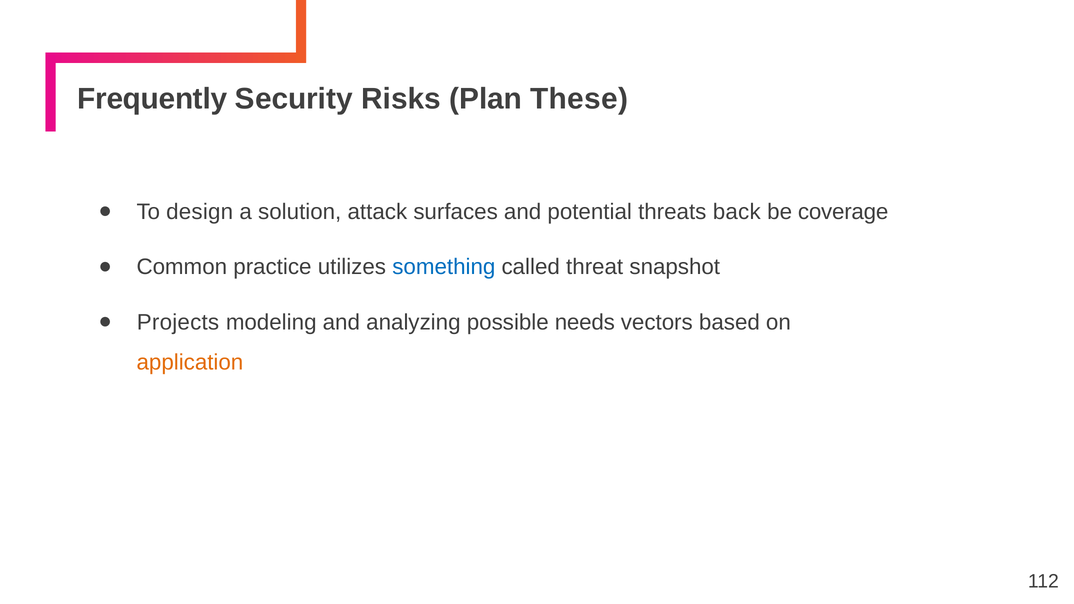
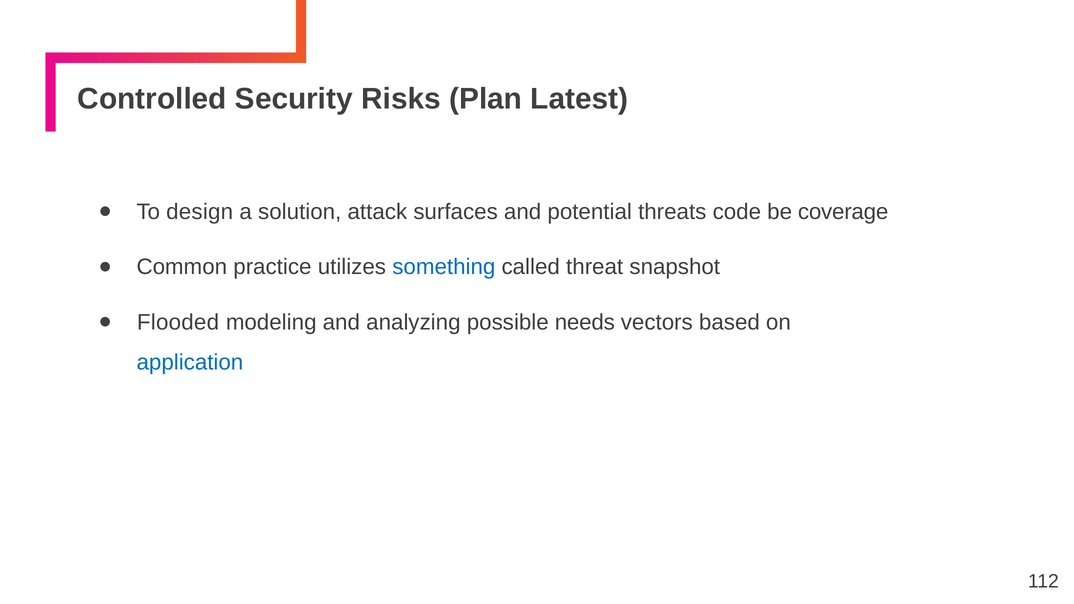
Frequently: Frequently -> Controlled
These: These -> Latest
back: back -> code
Projects: Projects -> Flooded
application colour: orange -> blue
